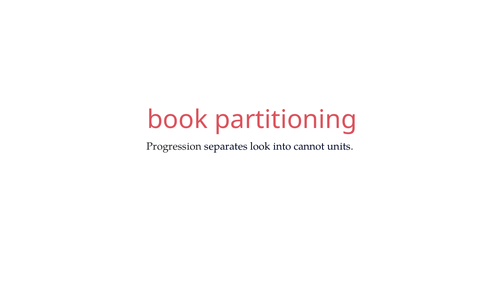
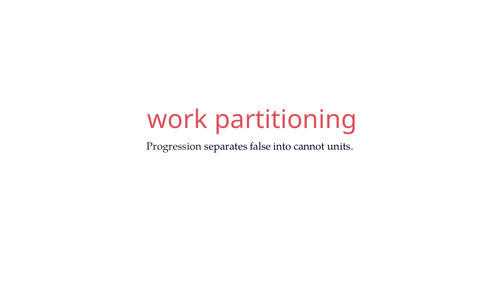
book: book -> work
look: look -> false
